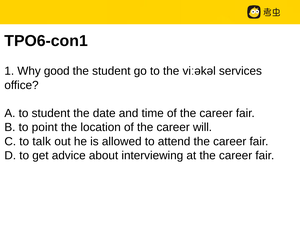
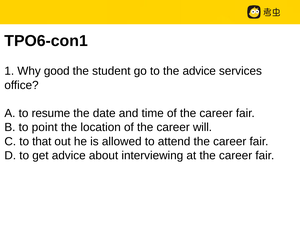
the viːəkəl: viːəkəl -> advice
to student: student -> resume
talk: talk -> that
